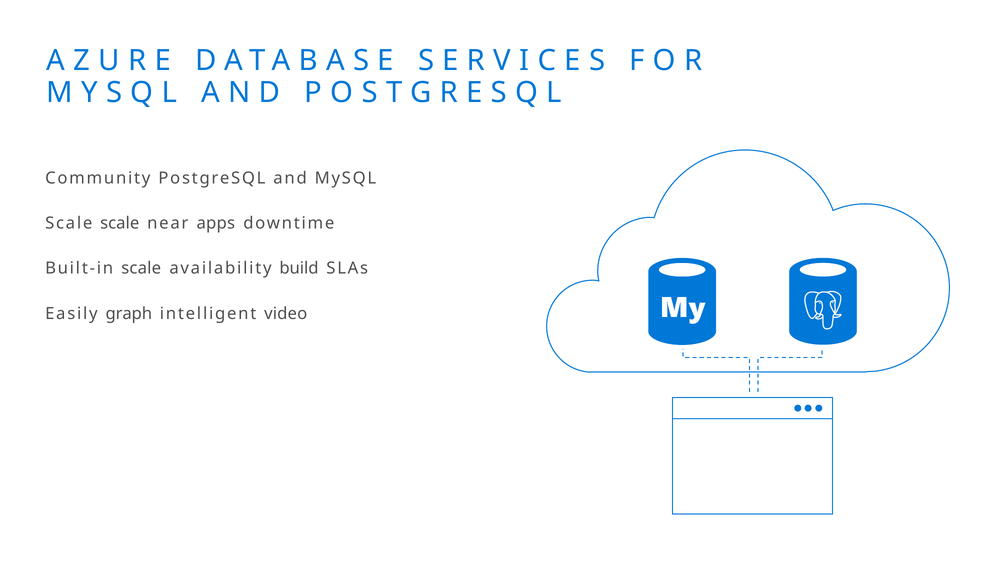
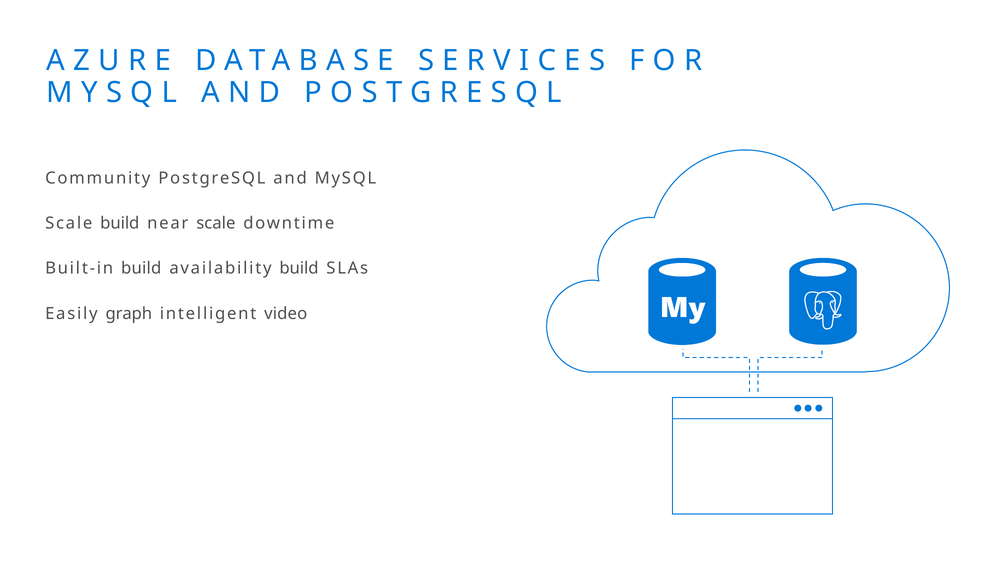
Scale scale: scale -> build
near apps: apps -> scale
Built-in scale: scale -> build
